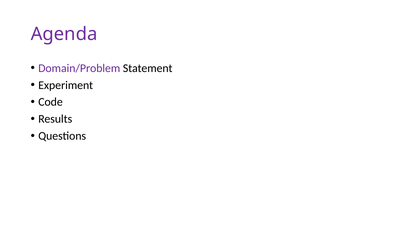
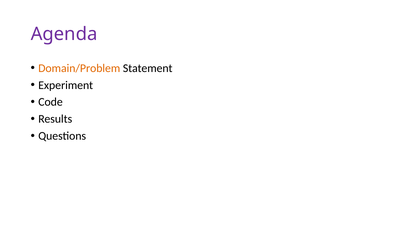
Domain/Problem colour: purple -> orange
